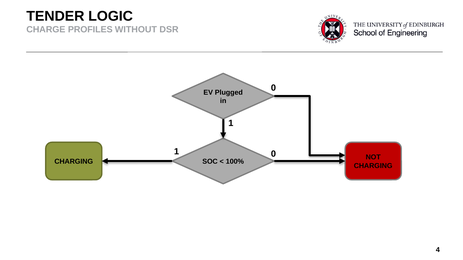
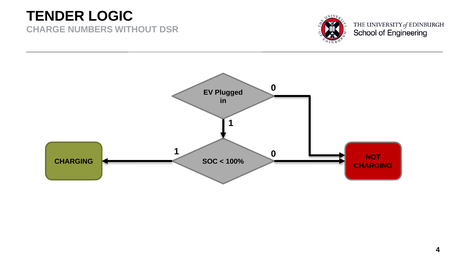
PROFILES: PROFILES -> NUMBERS
